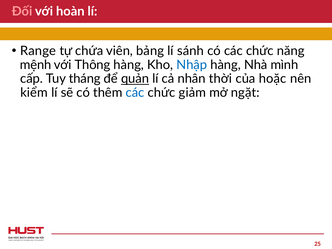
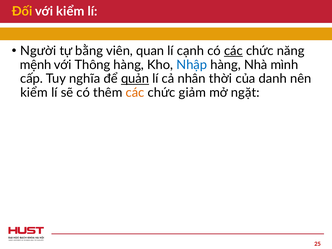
Đối colour: pink -> yellow
với hoàn: hoàn -> kiểm
Range: Range -> Người
chứa: chứa -> bằng
bảng: bảng -> quan
sánh: sánh -> cạnh
các at (233, 51) underline: none -> present
tháng: tháng -> nghĩa
hoặc: hoặc -> danh
các at (135, 93) colour: blue -> orange
